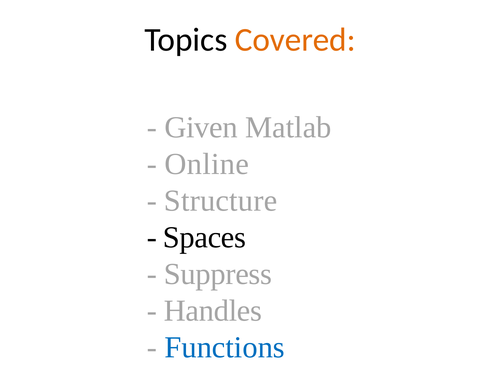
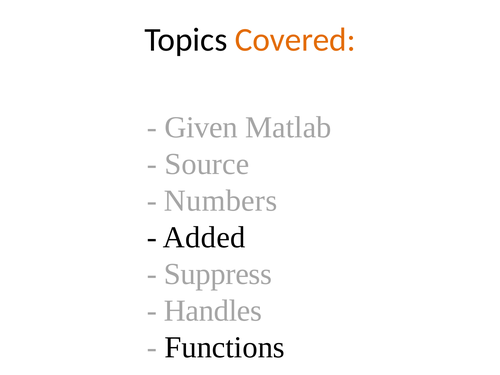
Online: Online -> Source
Structure: Structure -> Numbers
Spaces: Spaces -> Added
Functions colour: blue -> black
